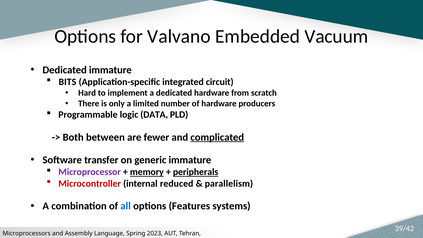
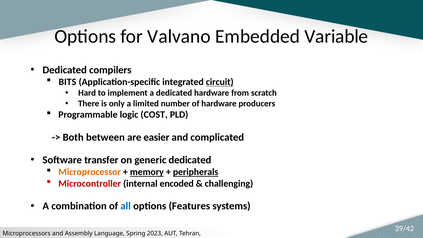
Vacuum: Vacuum -> Variable
Dedicated immature: immature -> compilers
circuit underline: none -> present
DATA: DATA -> COST
fewer: fewer -> easier
complicated underline: present -> none
generic immature: immature -> dedicated
Microprocessor colour: purple -> orange
reduced: reduced -> encoded
parallelism: parallelism -> challenging
